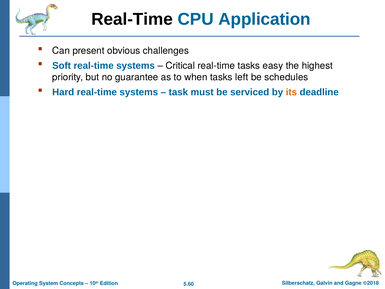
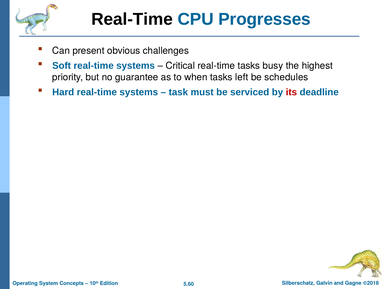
Application: Application -> Progresses
easy: easy -> busy
its colour: orange -> red
